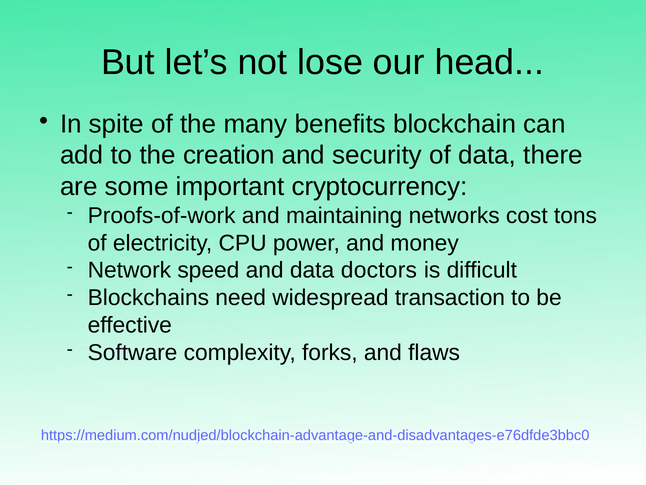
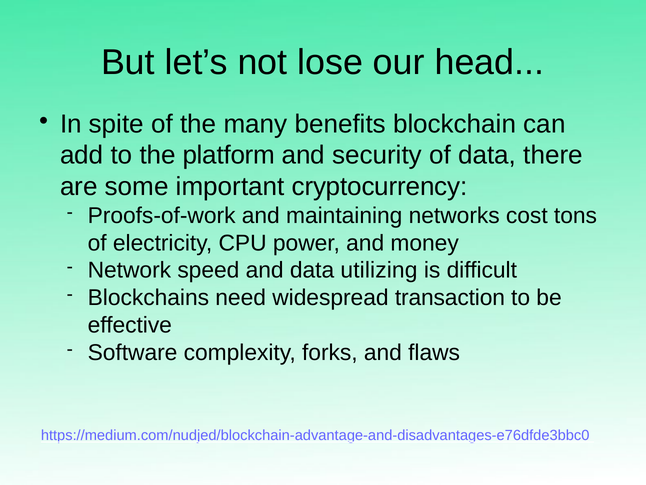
creation: creation -> platform
doctors: doctors -> utilizing
